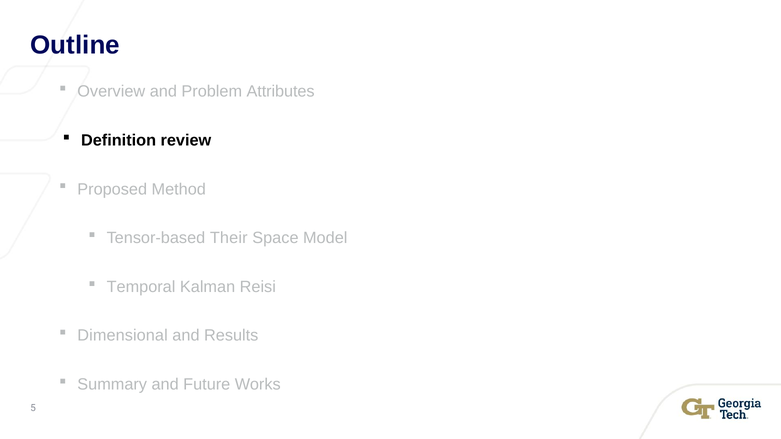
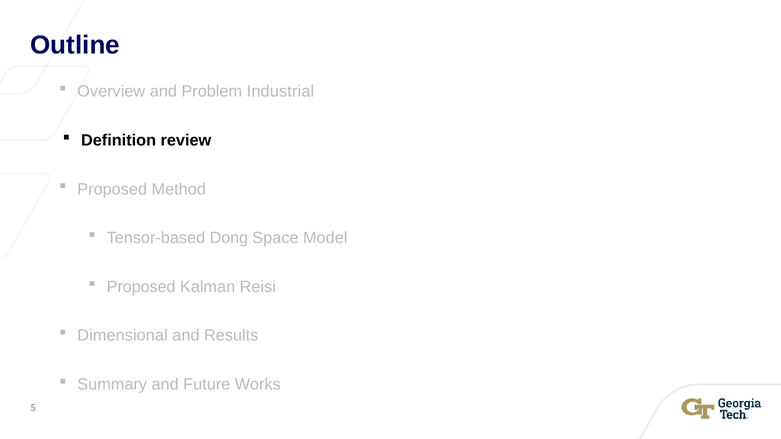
Attributes: Attributes -> Industrial
Their: Their -> Dong
Temporal at (141, 287): Temporal -> Proposed
